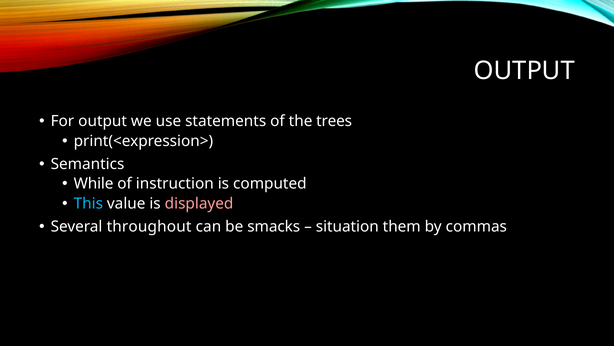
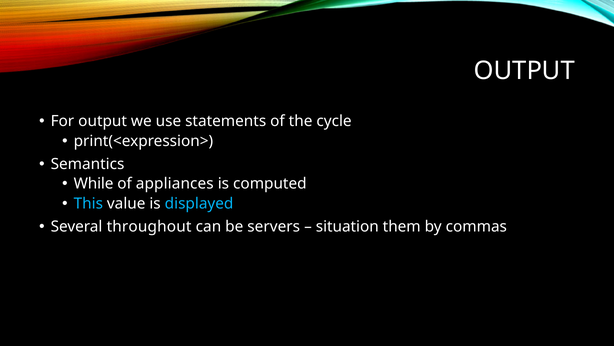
trees: trees -> cycle
instruction: instruction -> appliances
displayed colour: pink -> light blue
smacks: smacks -> servers
